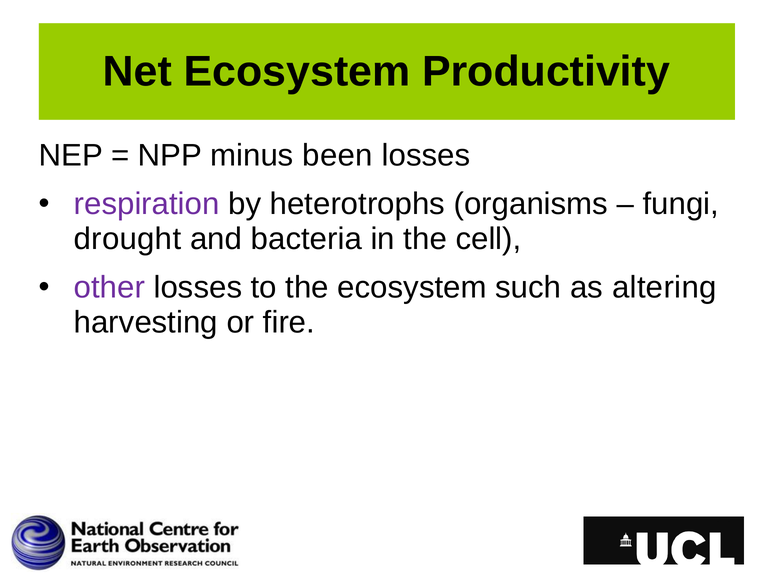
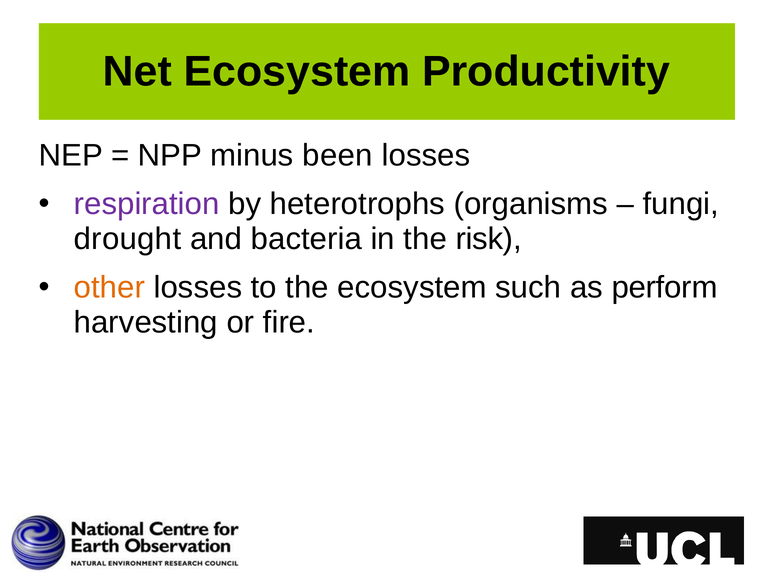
cell: cell -> risk
other colour: purple -> orange
altering: altering -> perform
